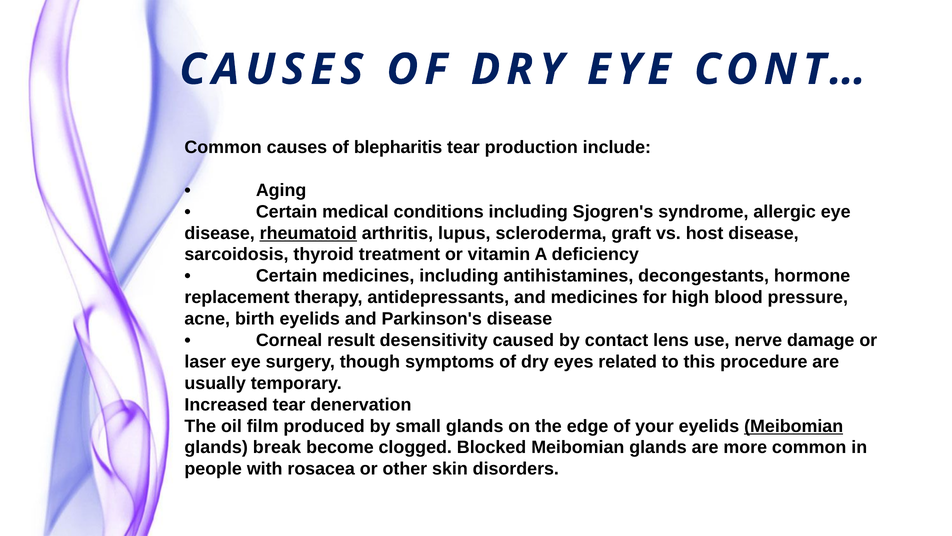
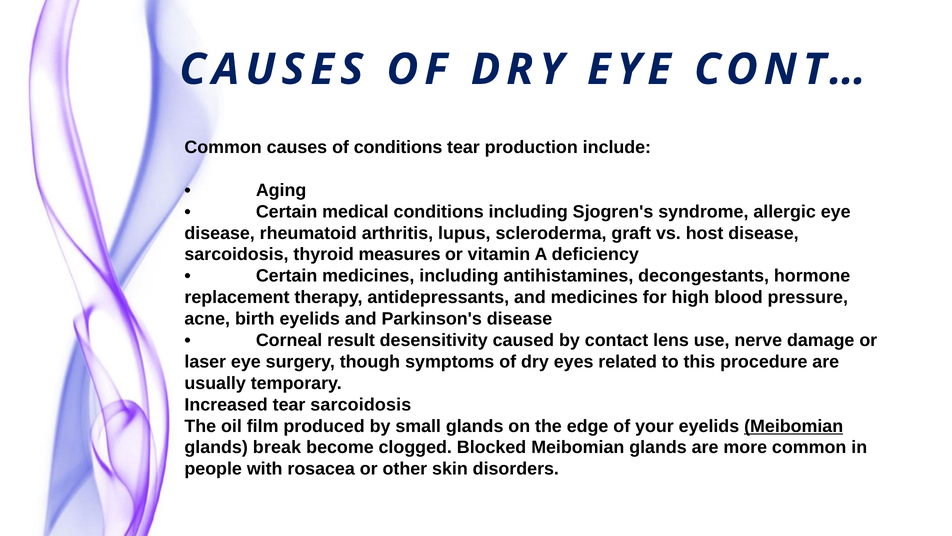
of blepharitis: blepharitis -> conditions
rheumatoid underline: present -> none
treatment: treatment -> measures
tear denervation: denervation -> sarcoidosis
